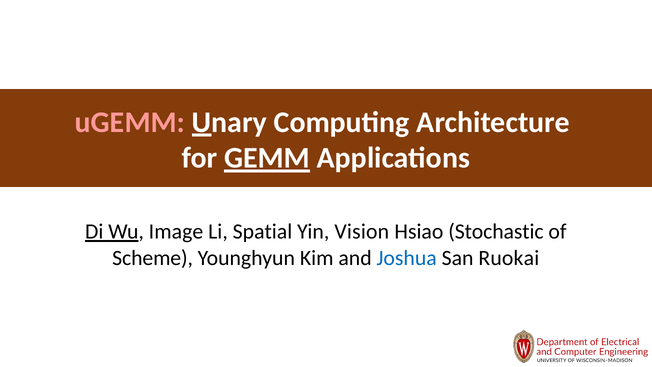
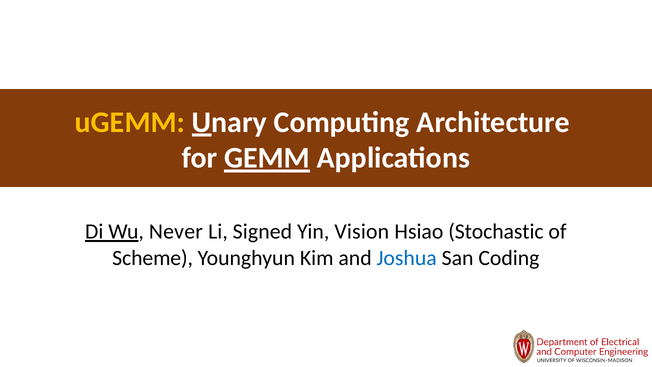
uGEMM colour: pink -> yellow
Image: Image -> Never
Spatial: Spatial -> Signed
Ruokai: Ruokai -> Coding
